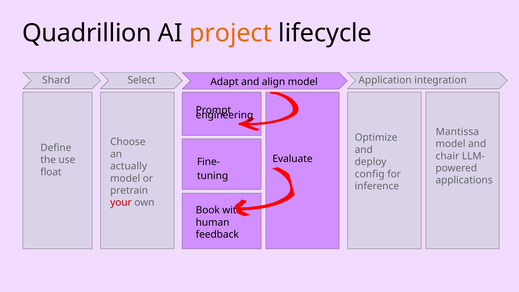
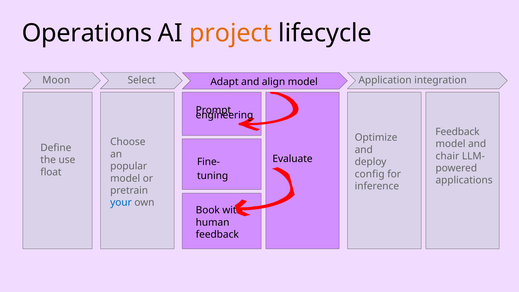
Quadrillion: Quadrillion -> Operations
Shard: Shard -> Moon
Mantissa at (457, 132): Mantissa -> Feedback
actually: actually -> popular
your colour: red -> blue
